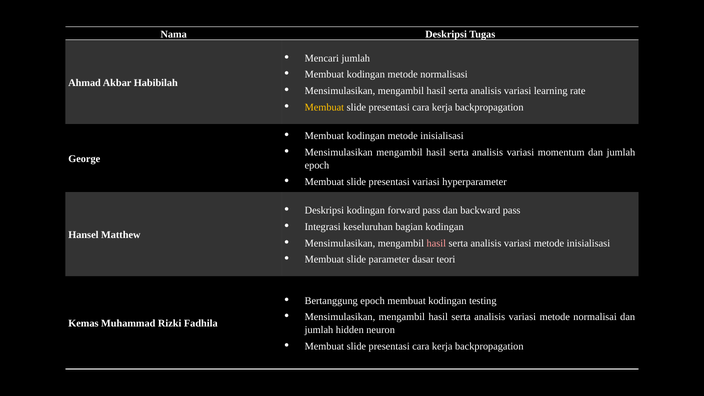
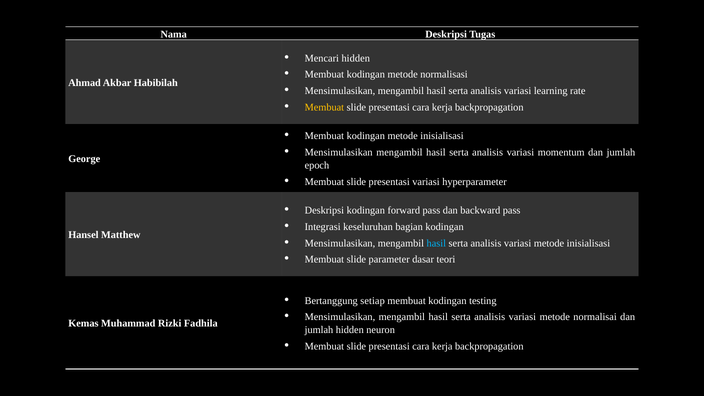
Mencari jumlah: jumlah -> hidden
hasil at (436, 243) colour: pink -> light blue
Bertanggung epoch: epoch -> setiap
